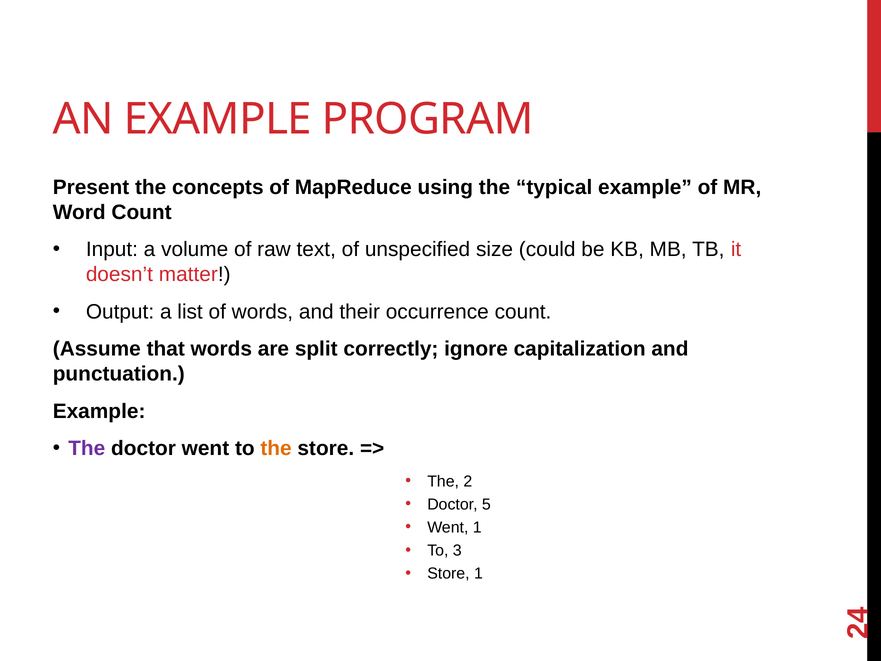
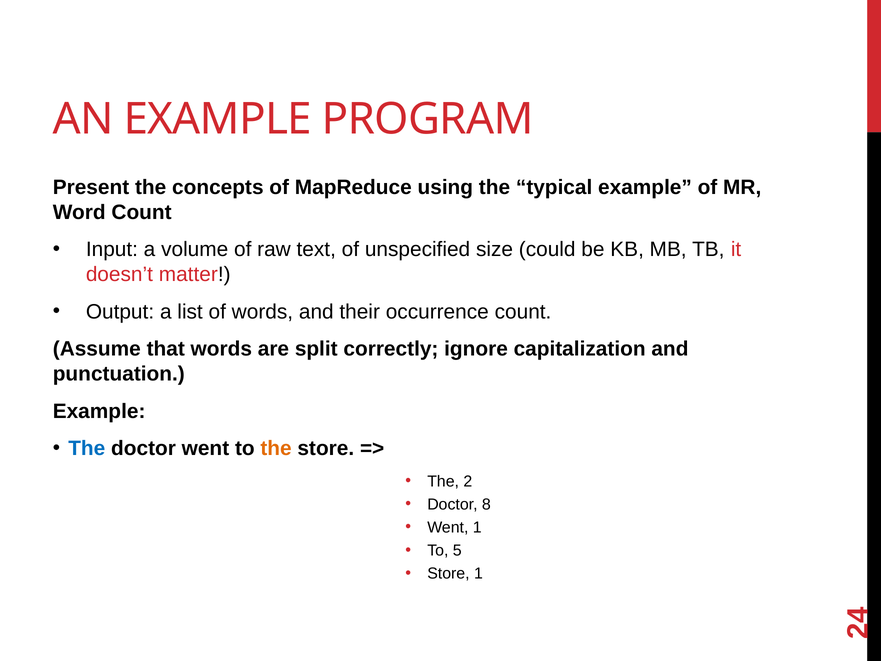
The at (87, 448) colour: purple -> blue
5: 5 -> 8
3: 3 -> 5
